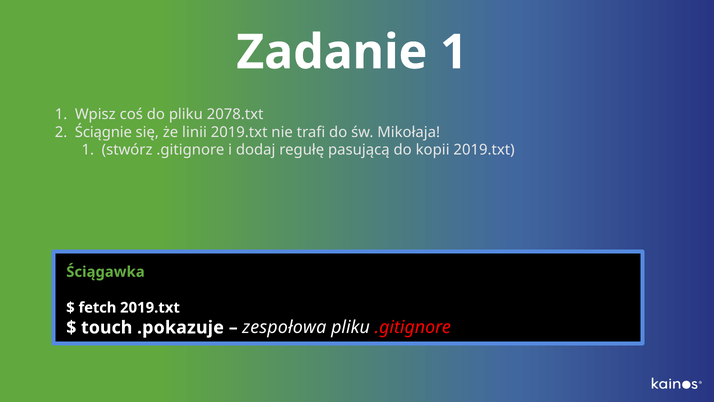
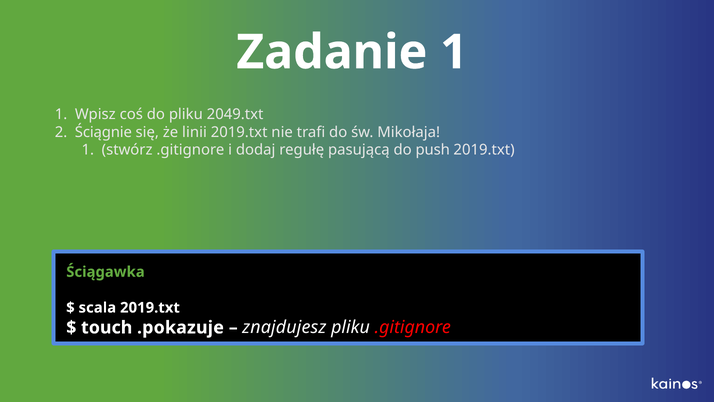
2078.txt: 2078.txt -> 2049.txt
kopii: kopii -> push
fetch: fetch -> scala
zespołowa: zespołowa -> znajdujesz
